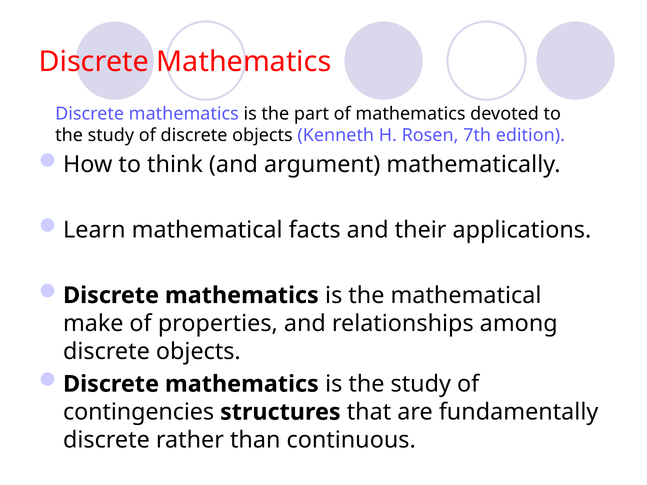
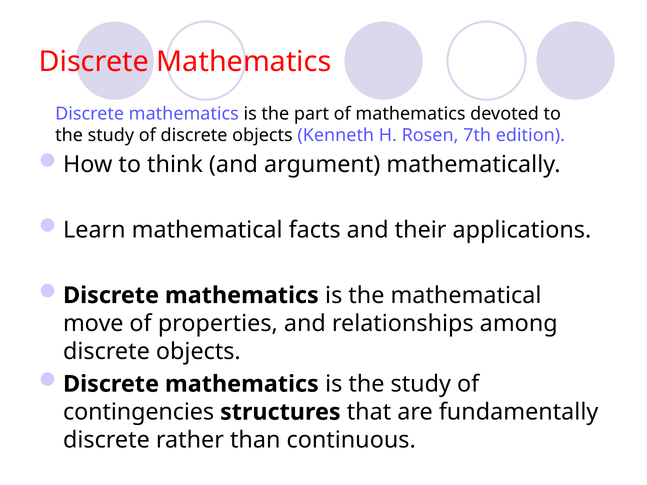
make: make -> move
